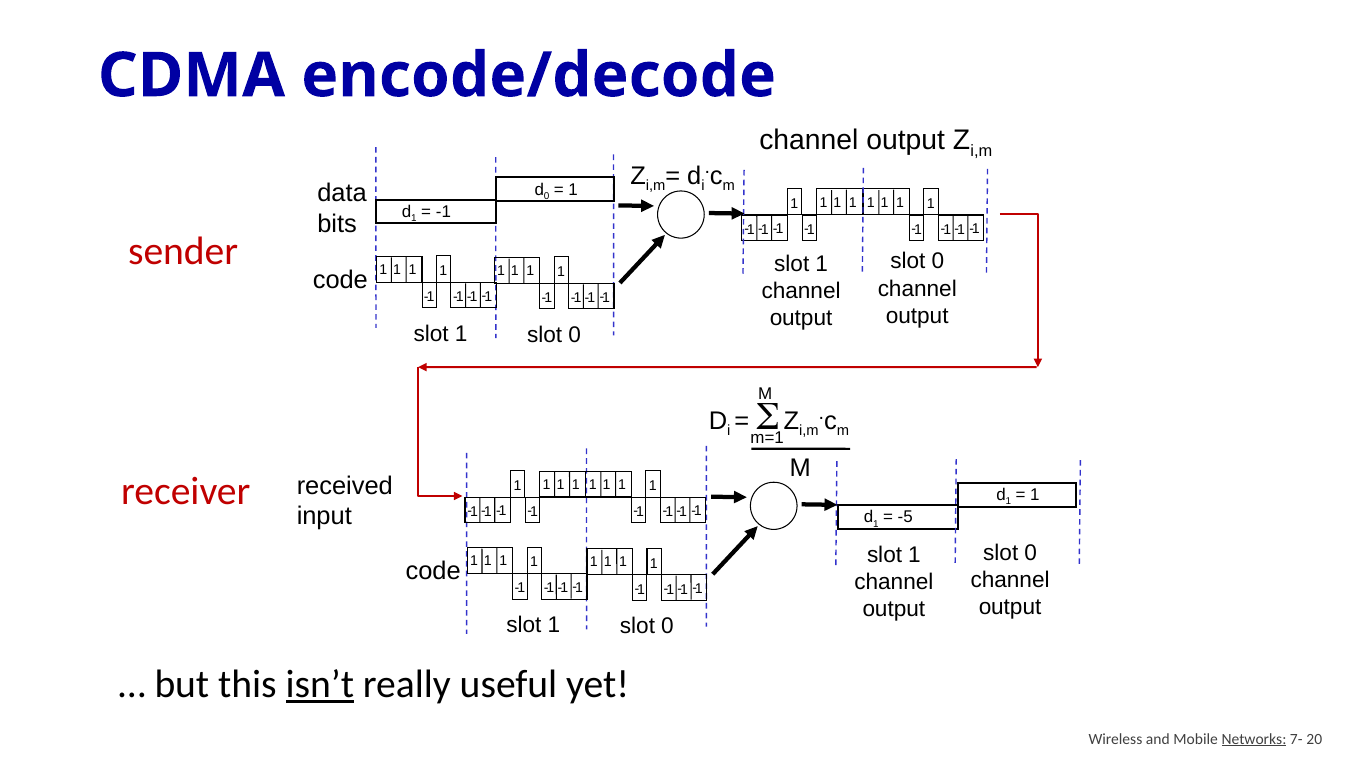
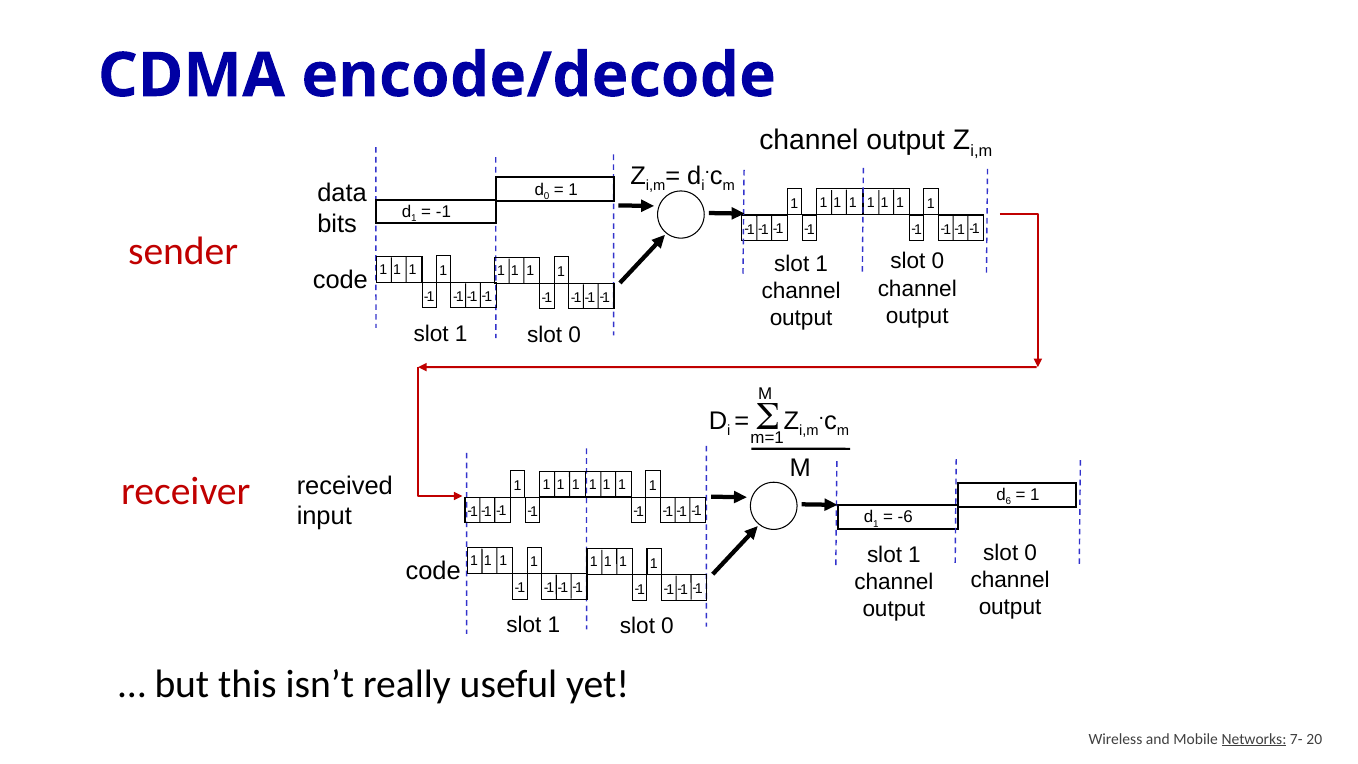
1 at (1008, 502): 1 -> 6
-5: -5 -> -6
isn’t underline: present -> none
